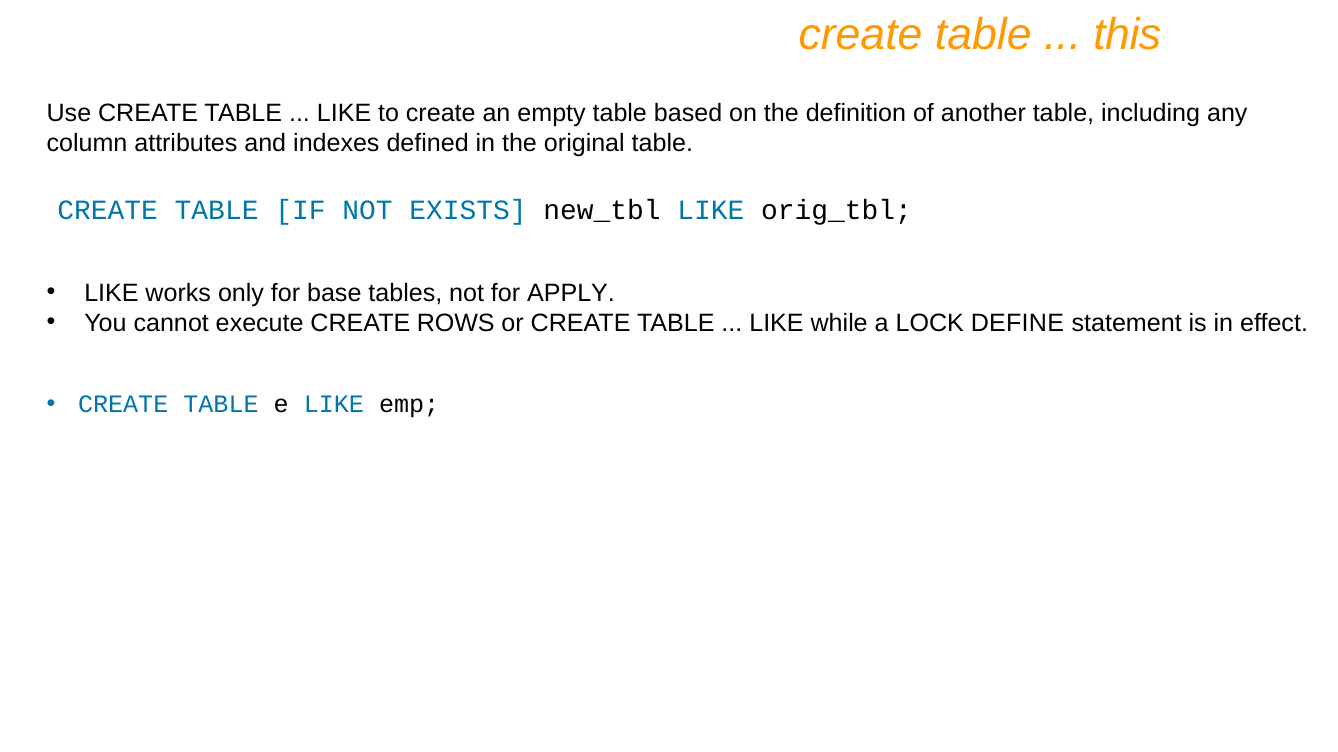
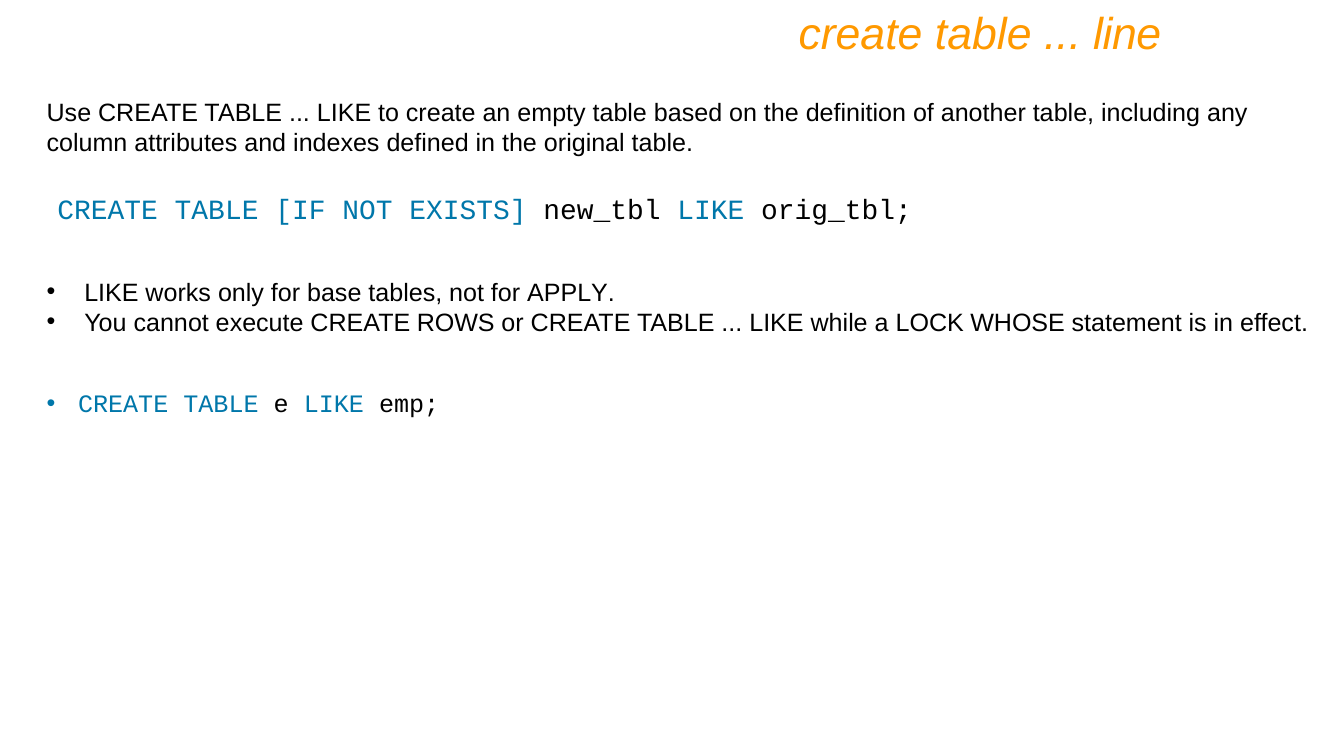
this: this -> line
DEFINE: DEFINE -> WHOSE
